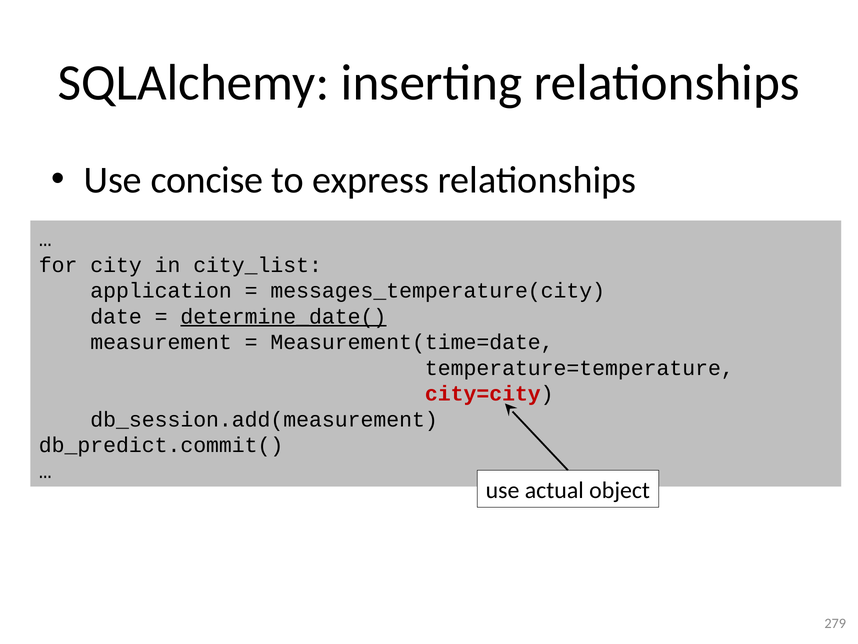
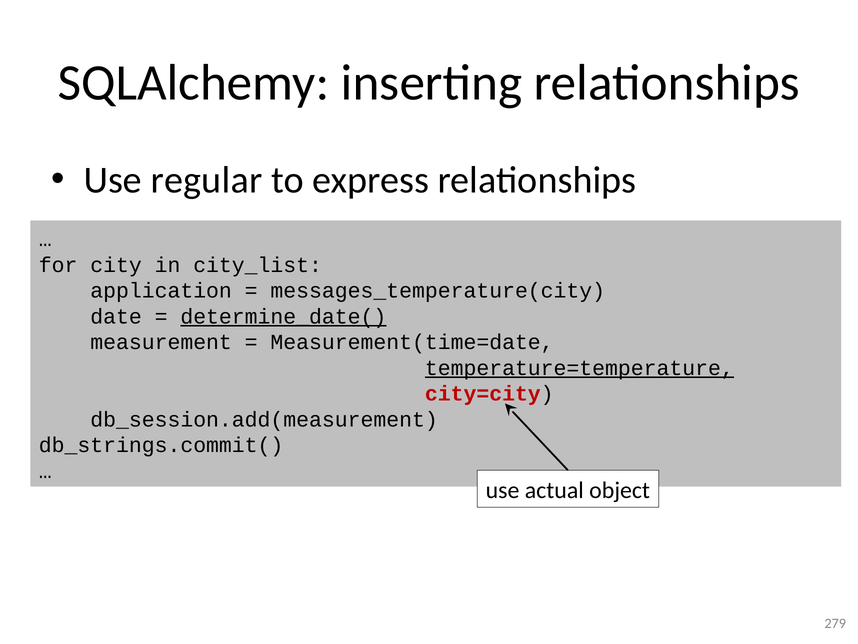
concise: concise -> regular
temperature=temperature underline: none -> present
db_predict.commit(: db_predict.commit( -> db_strings.commit(
